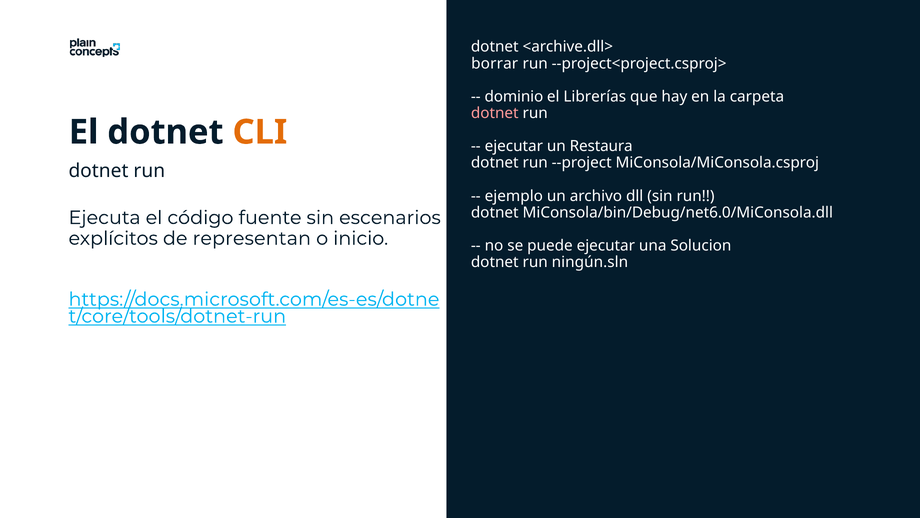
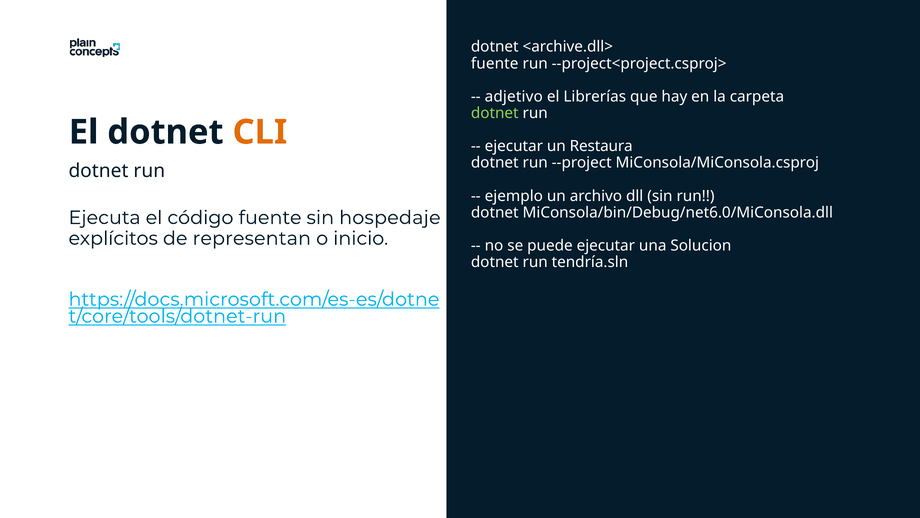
borrar at (495, 63): borrar -> fuente
dominio: dominio -> adjetivo
dotnet at (495, 113) colour: pink -> light green
escenarios: escenarios -> hospedaje
ningún.sln: ningún.sln -> tendría.sln
